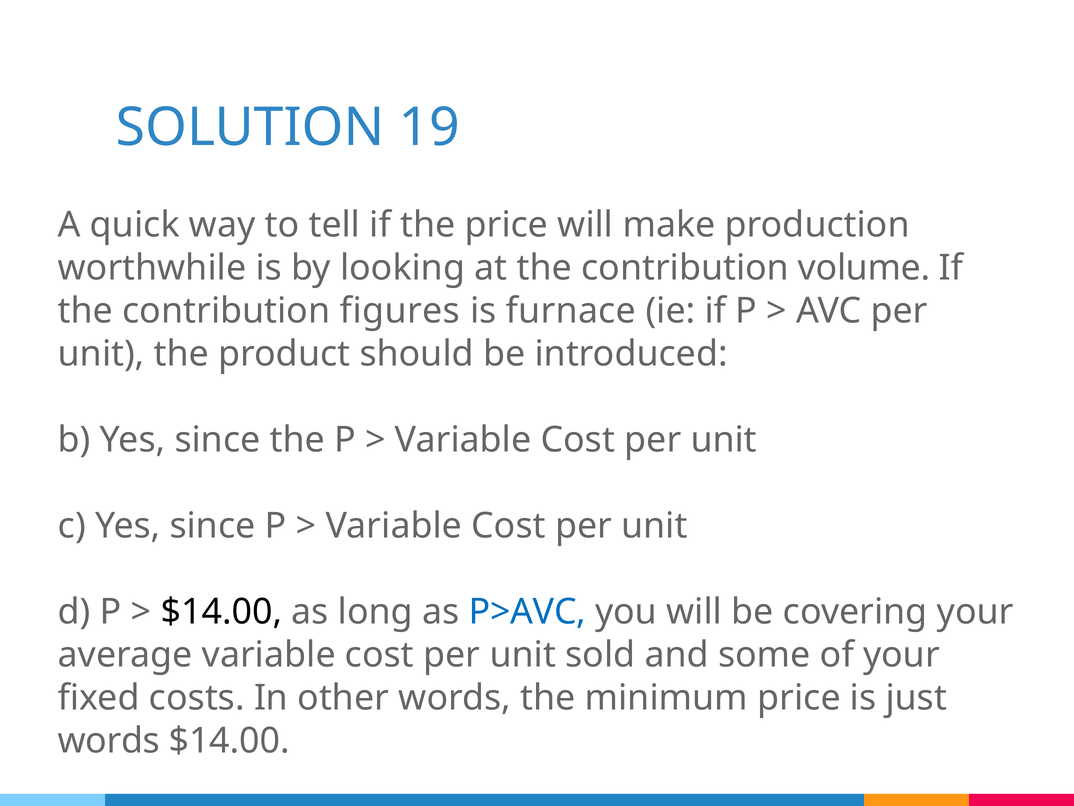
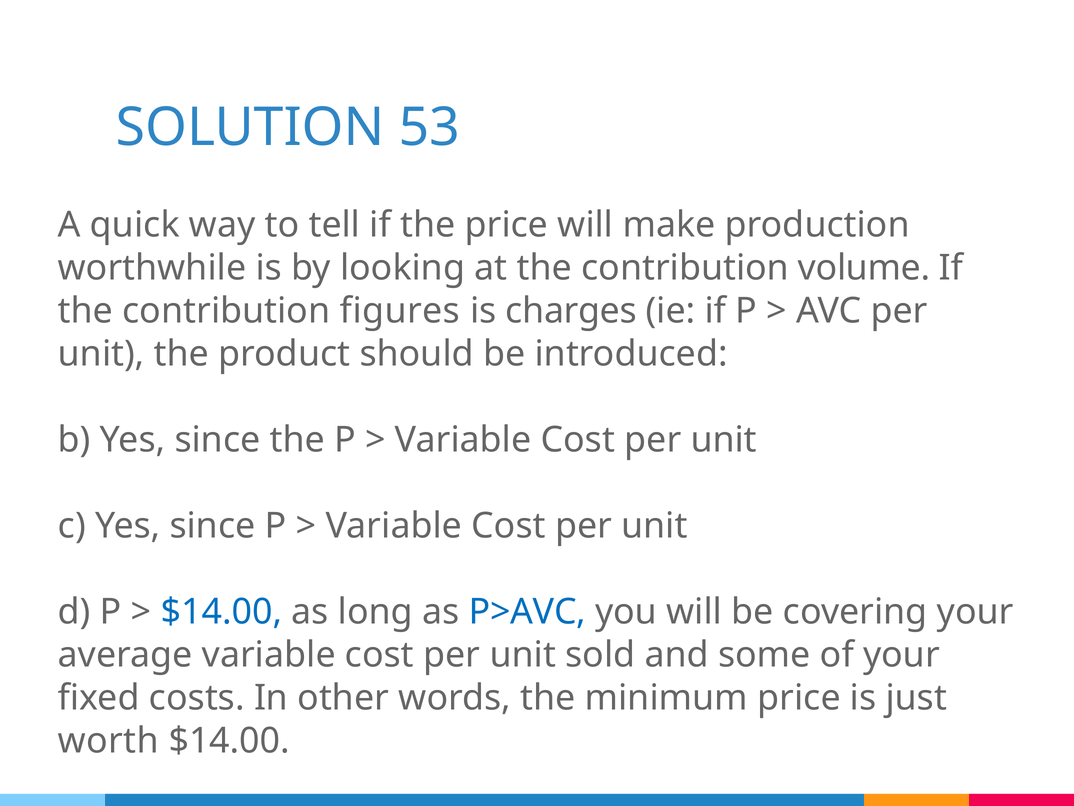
19: 19 -> 53
furnace: furnace -> charges
$14.00 at (221, 611) colour: black -> blue
words at (109, 740): words -> worth
